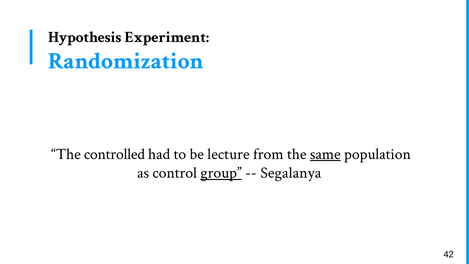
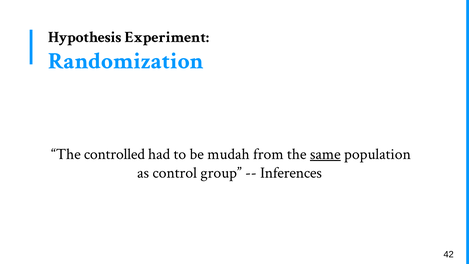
lecture: lecture -> mudah
group underline: present -> none
Segalanya: Segalanya -> Inferences
